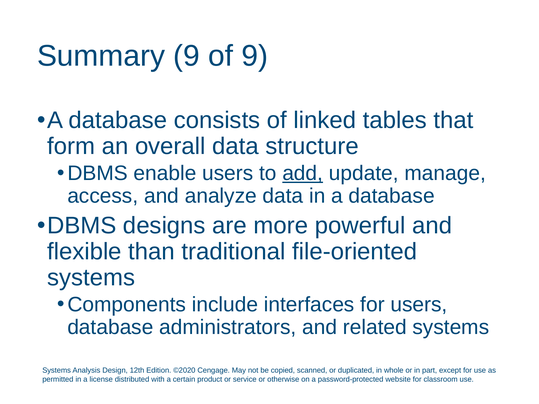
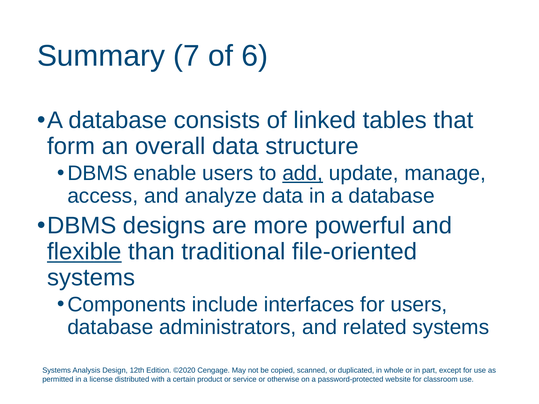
Summary 9: 9 -> 7
of 9: 9 -> 6
flexible underline: none -> present
